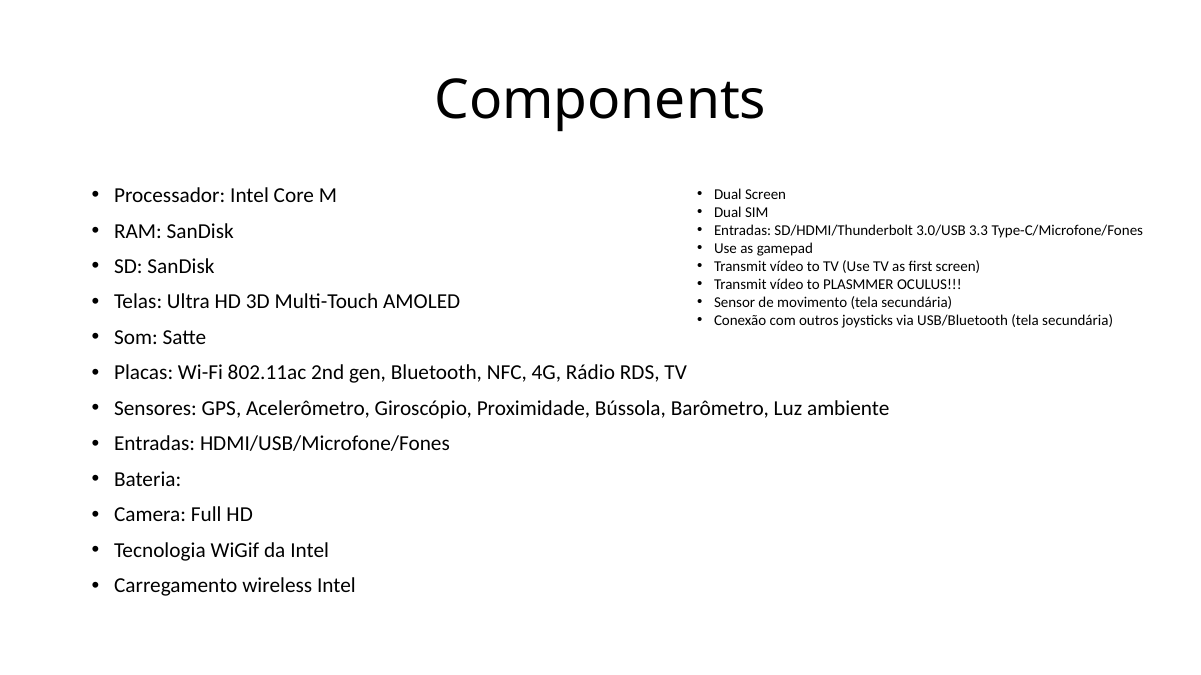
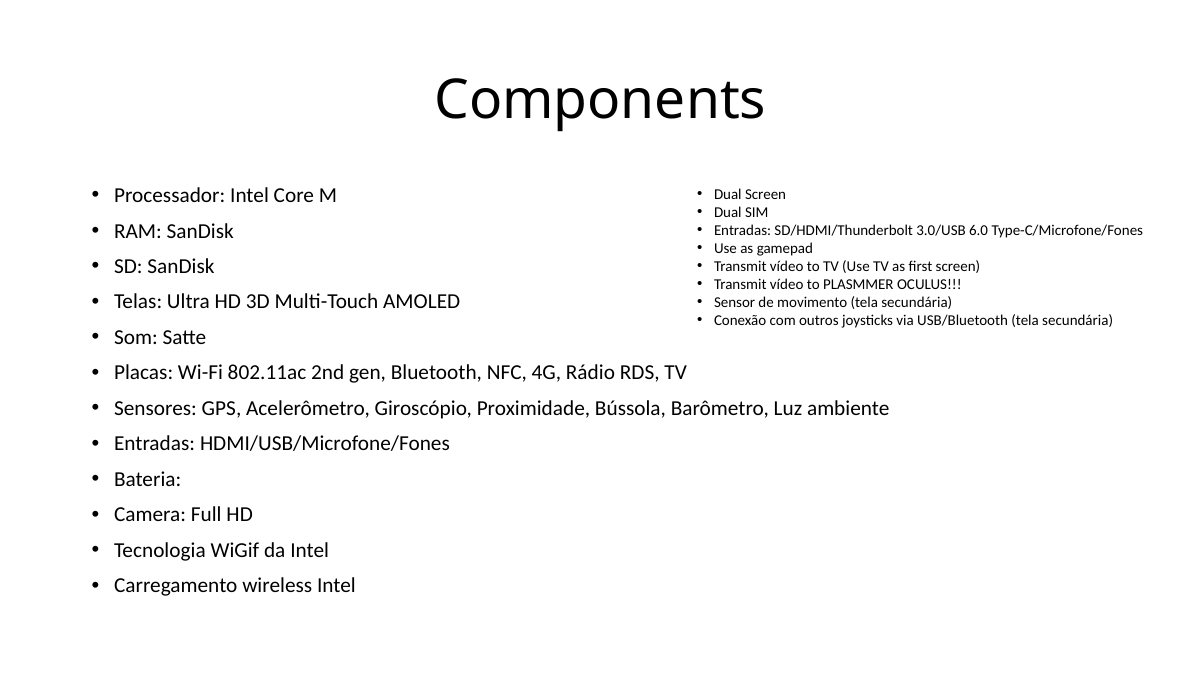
3.3: 3.3 -> 6.0
